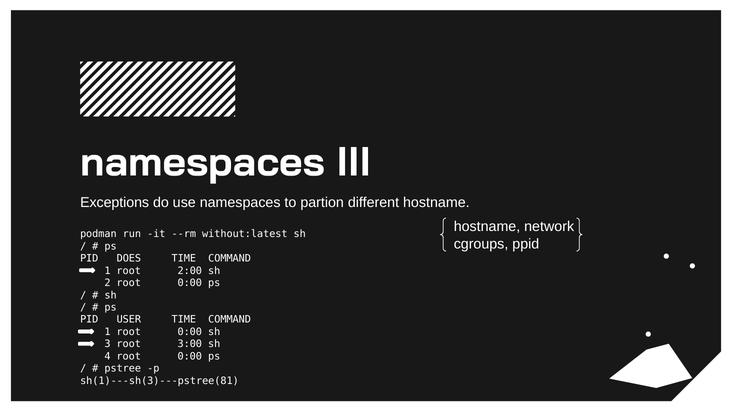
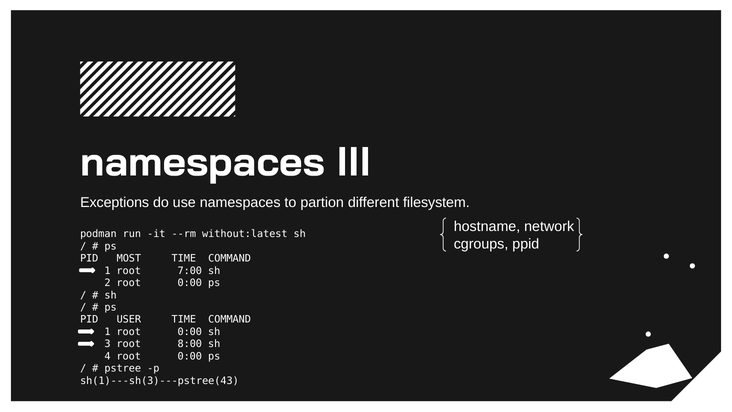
different hostname: hostname -> filesystem
DOES: DOES -> MOST
2:00: 2:00 -> 7:00
3:00: 3:00 -> 8:00
sh(1)---sh(3)---pstree(81: sh(1)---sh(3)---pstree(81 -> sh(1)---sh(3)---pstree(43
